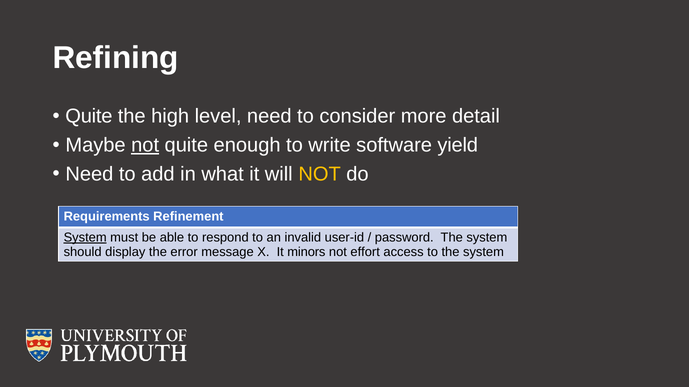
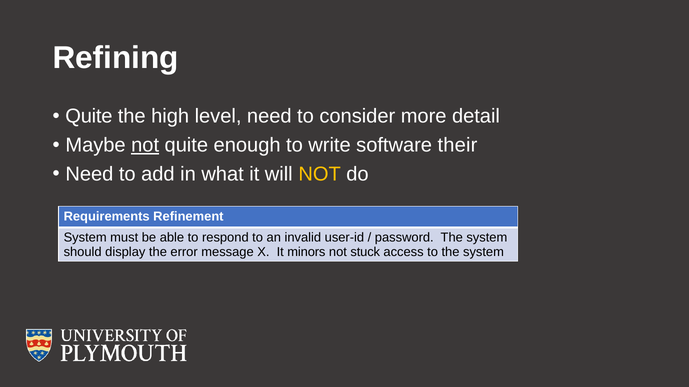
yield: yield -> their
System at (85, 238) underline: present -> none
effort: effort -> stuck
